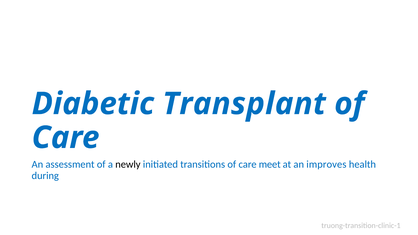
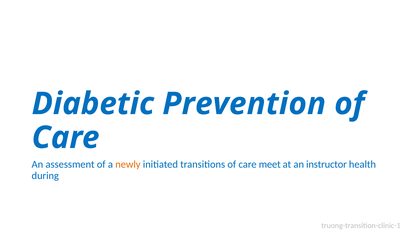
Transplant: Transplant -> Prevention
newly colour: black -> orange
improves: improves -> instructor
